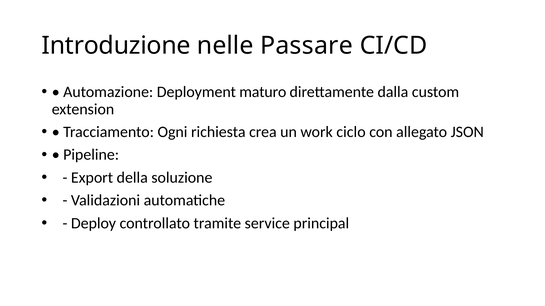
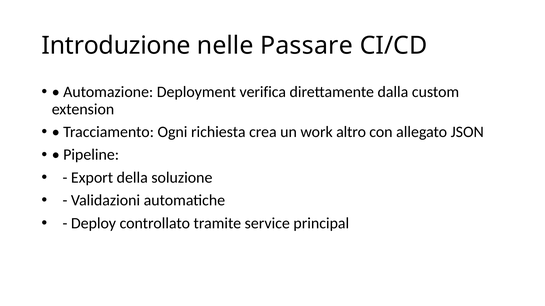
maturo: maturo -> verifica
ciclo: ciclo -> altro
